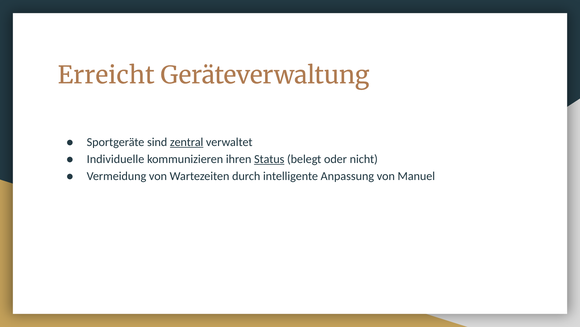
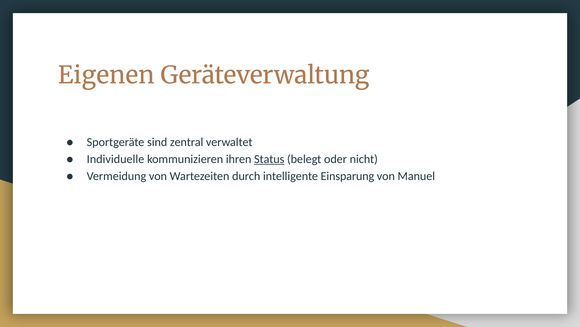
Erreicht: Erreicht -> Eigenen
zentral underline: present -> none
Anpassung: Anpassung -> Einsparung
